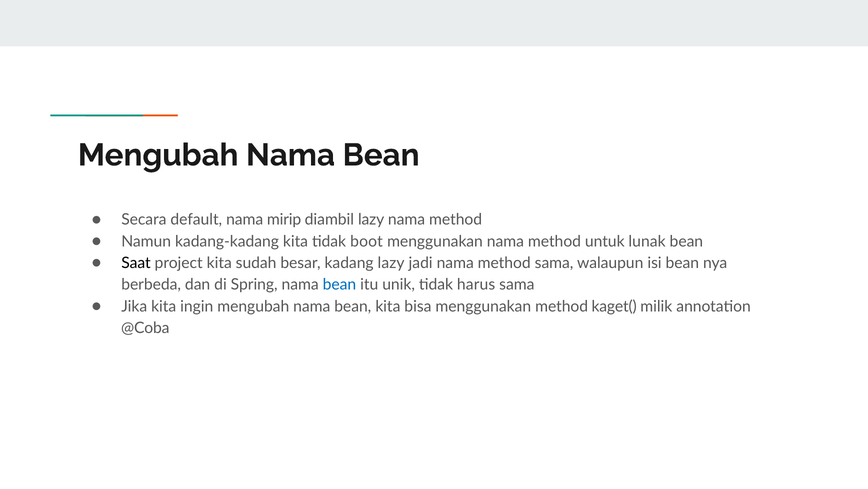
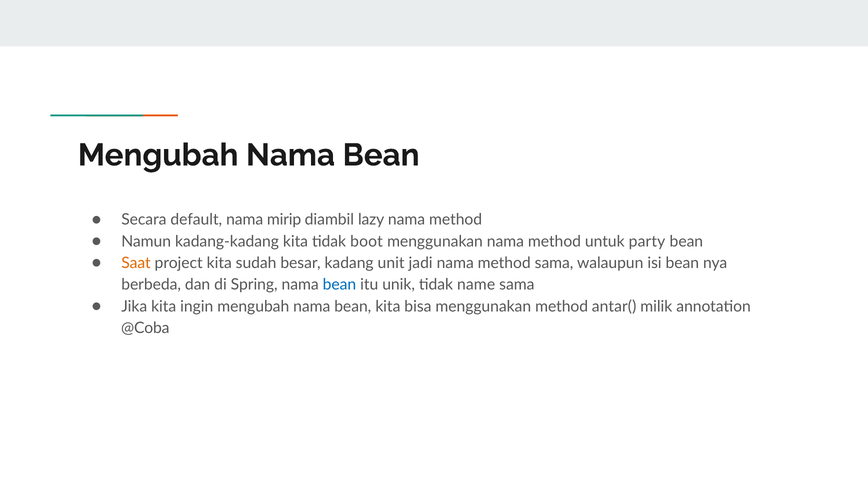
lunak: lunak -> party
Saat colour: black -> orange
kadang lazy: lazy -> unit
harus: harus -> name
kaget(: kaget( -> antar(
